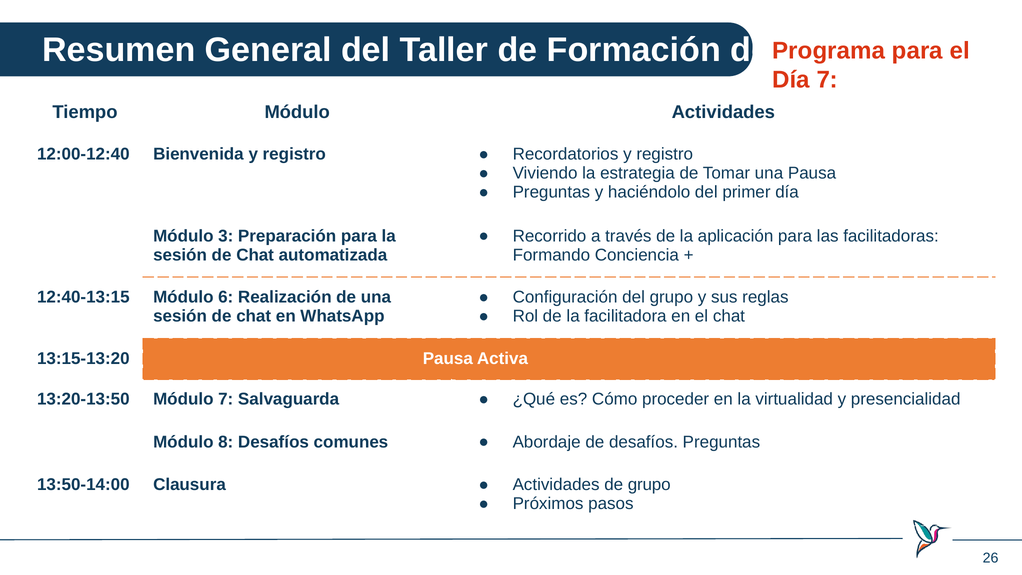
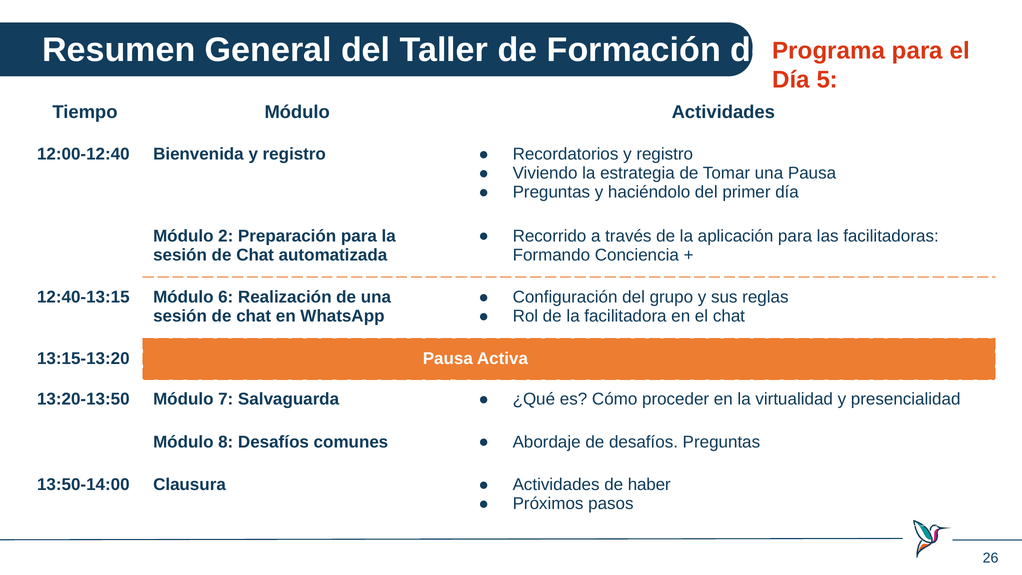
Día 7: 7 -> 5
3: 3 -> 2
de grupo: grupo -> haber
